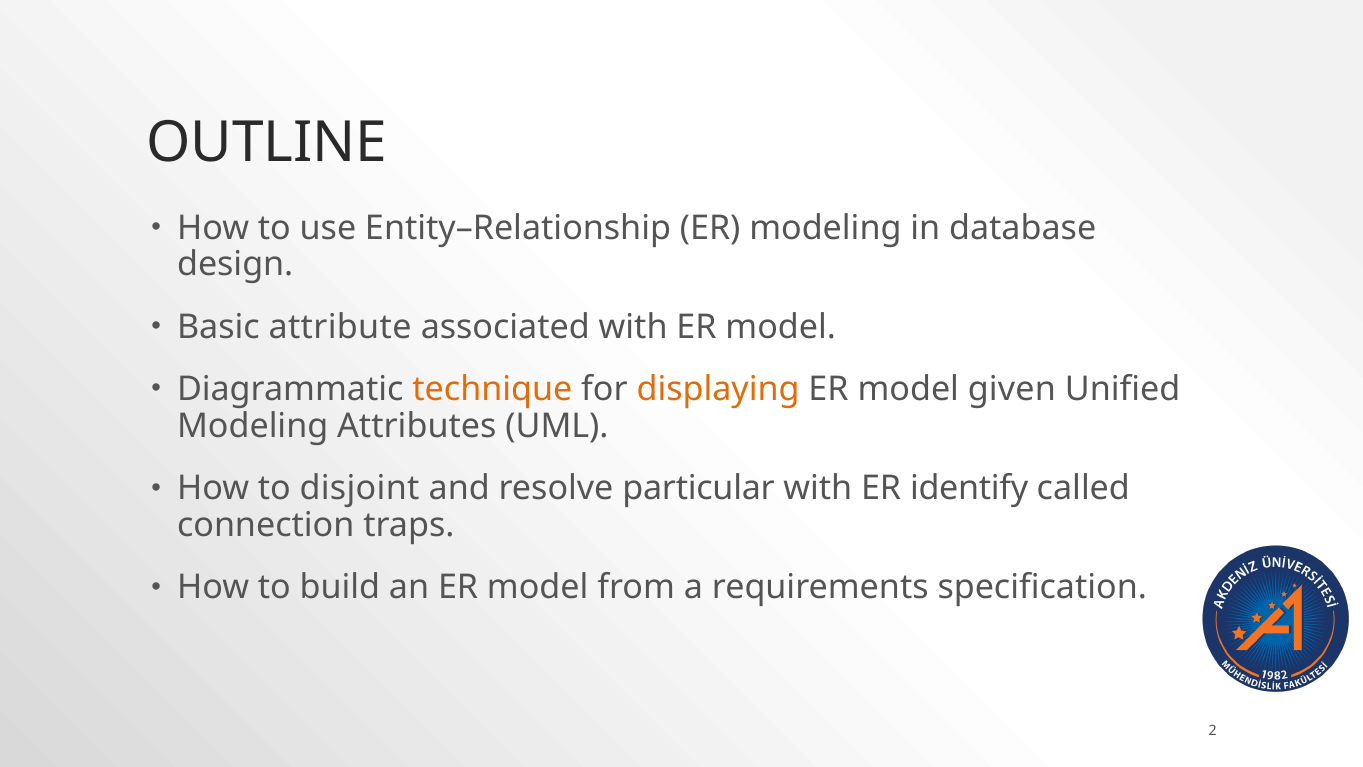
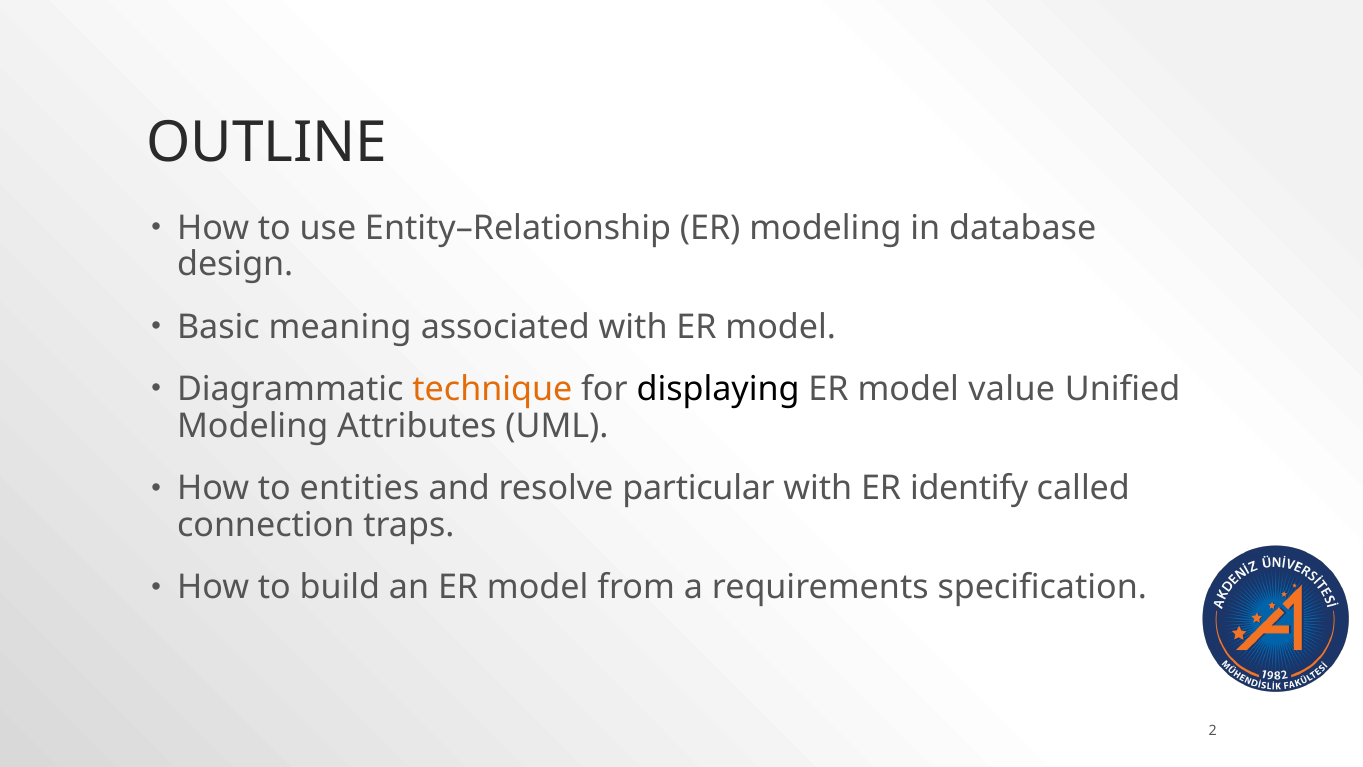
attribute: attribute -> meaning
displaying colour: orange -> black
given: given -> value
disjoint: disjoint -> entities
